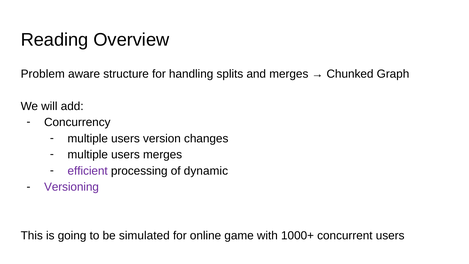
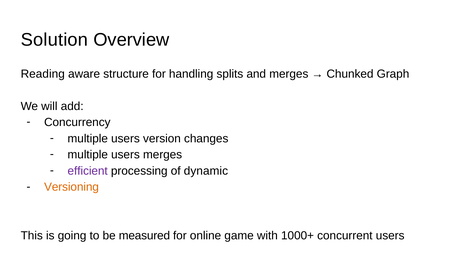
Reading: Reading -> Solution
Problem: Problem -> Reading
Versioning colour: purple -> orange
simulated: simulated -> measured
